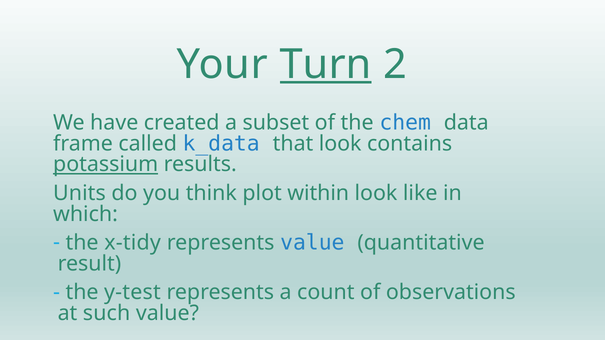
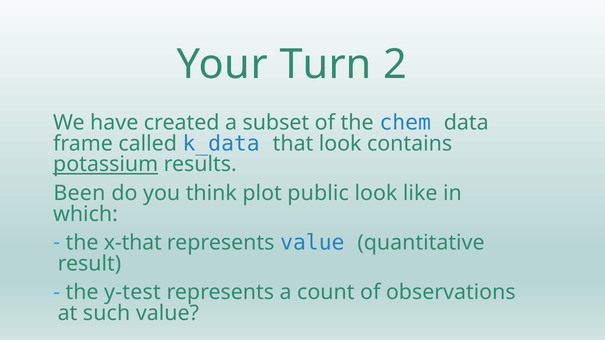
Turn underline: present -> none
Units: Units -> Been
within: within -> public
x-tidy: x-tidy -> x-that
